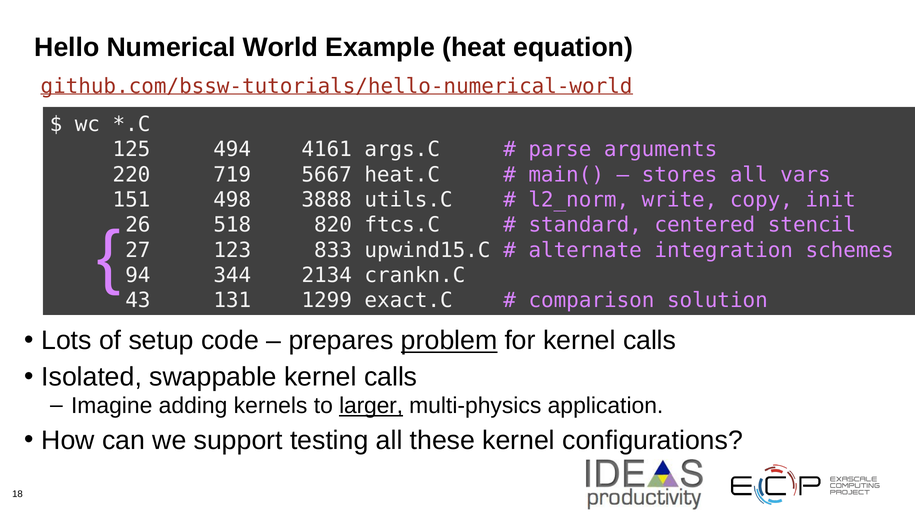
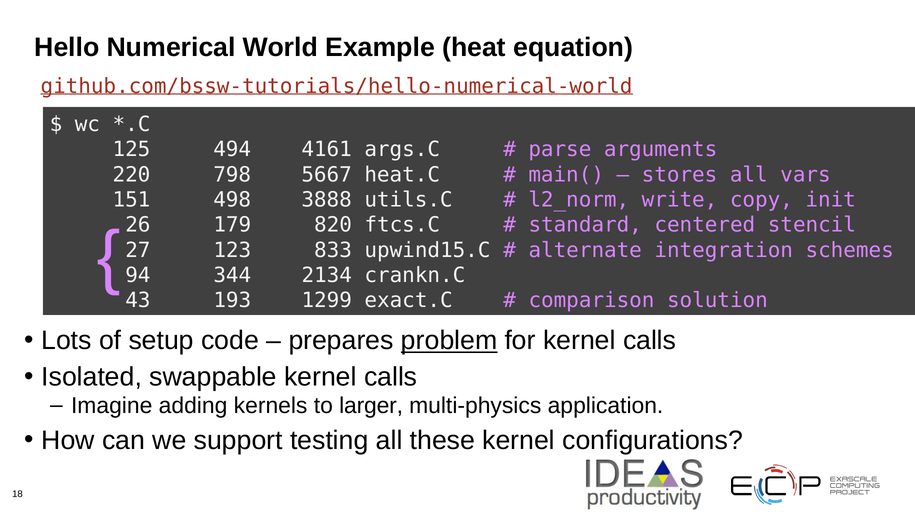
719: 719 -> 798
518: 518 -> 179
131: 131 -> 193
larger underline: present -> none
